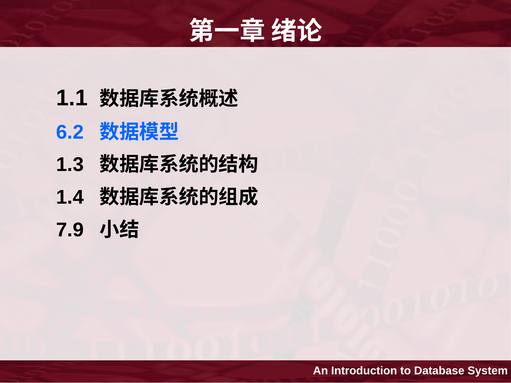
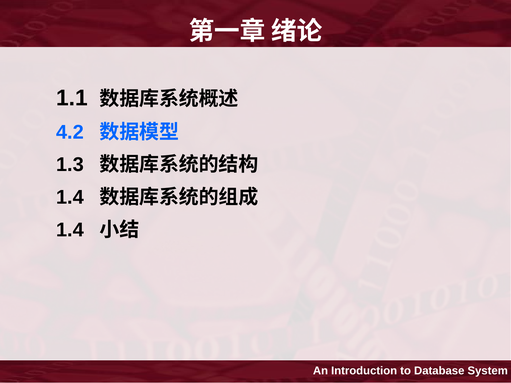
6.2: 6.2 -> 4.2
7.9 at (70, 230): 7.9 -> 1.4
